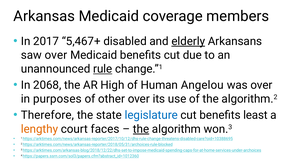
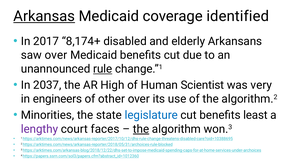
Arkansas underline: none -> present
members: members -> identified
5,467+: 5,467+ -> 8,174+
elderly underline: present -> none
2068: 2068 -> 2037
Angelou: Angelou -> Scientist
was over: over -> very
purposes: purposes -> engineers
Therefore: Therefore -> Minorities
lengthy colour: orange -> purple
